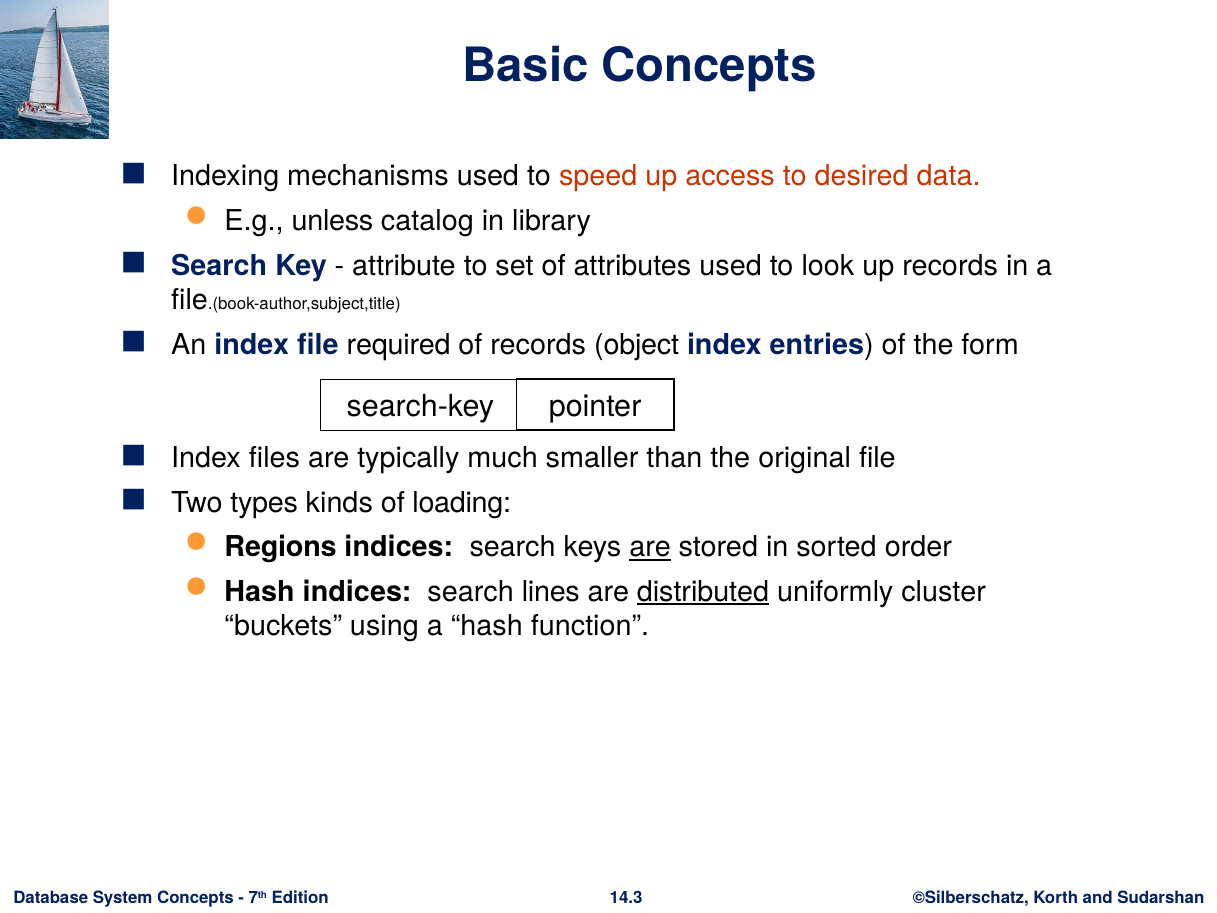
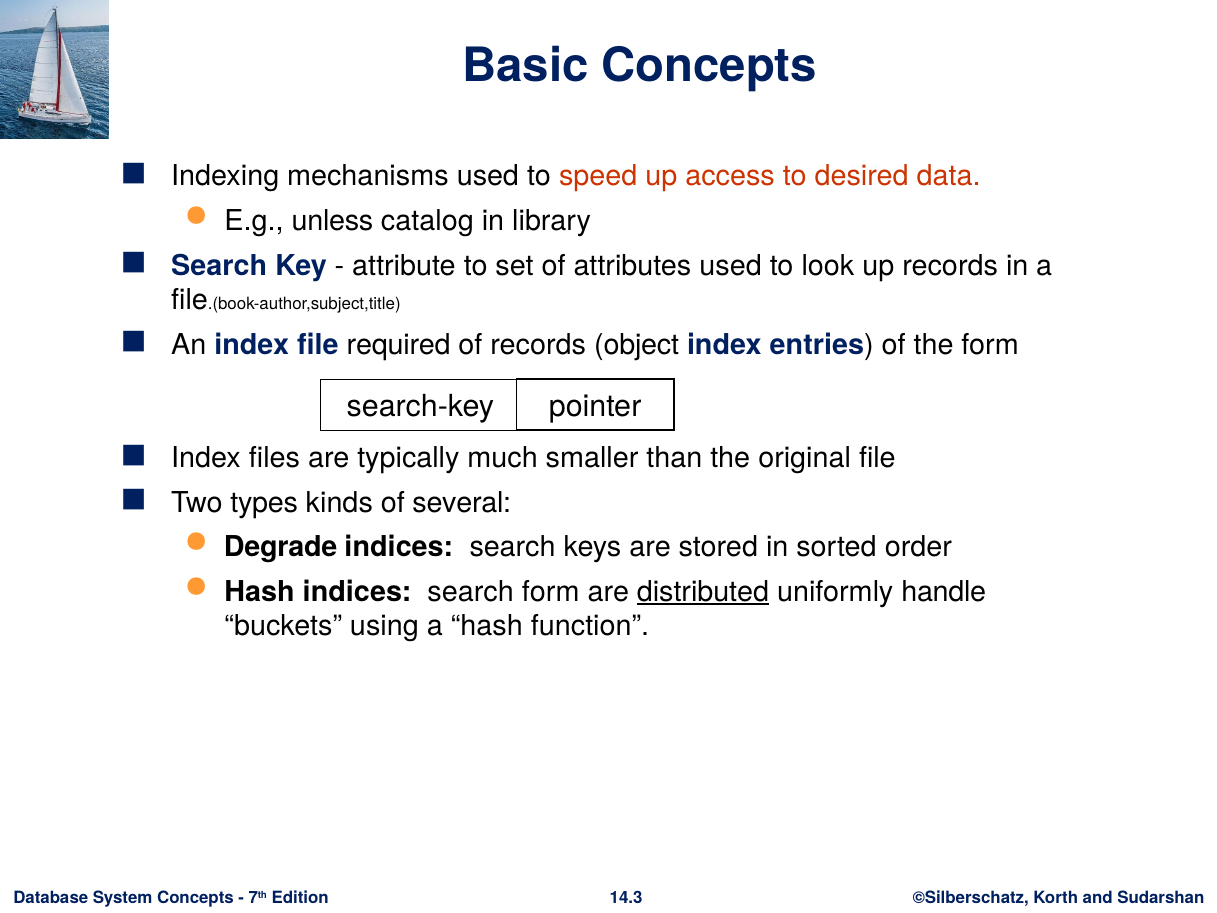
loading: loading -> several
Regions: Regions -> Degrade
are at (650, 547) underline: present -> none
search lines: lines -> form
cluster: cluster -> handle
